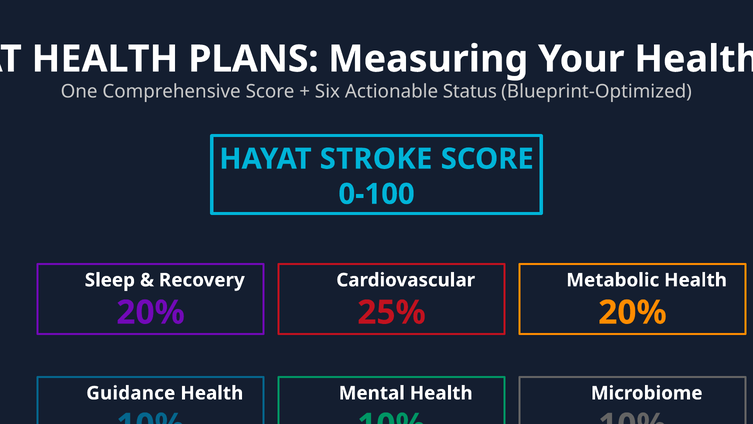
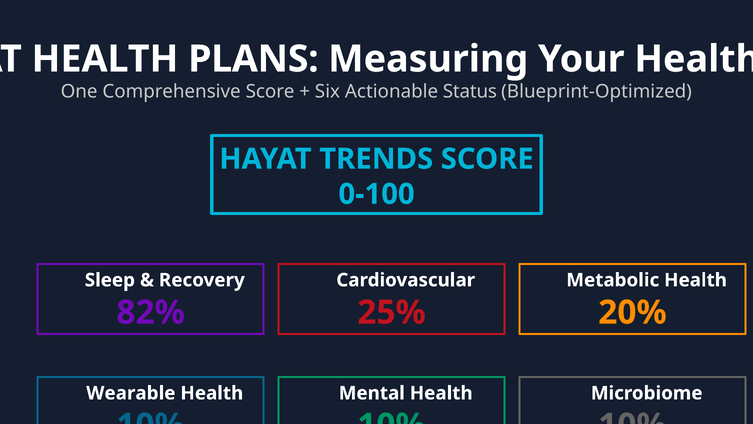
STROKE: STROKE -> TRENDS
20% at (151, 312): 20% -> 82%
Guidance: Guidance -> Wearable
